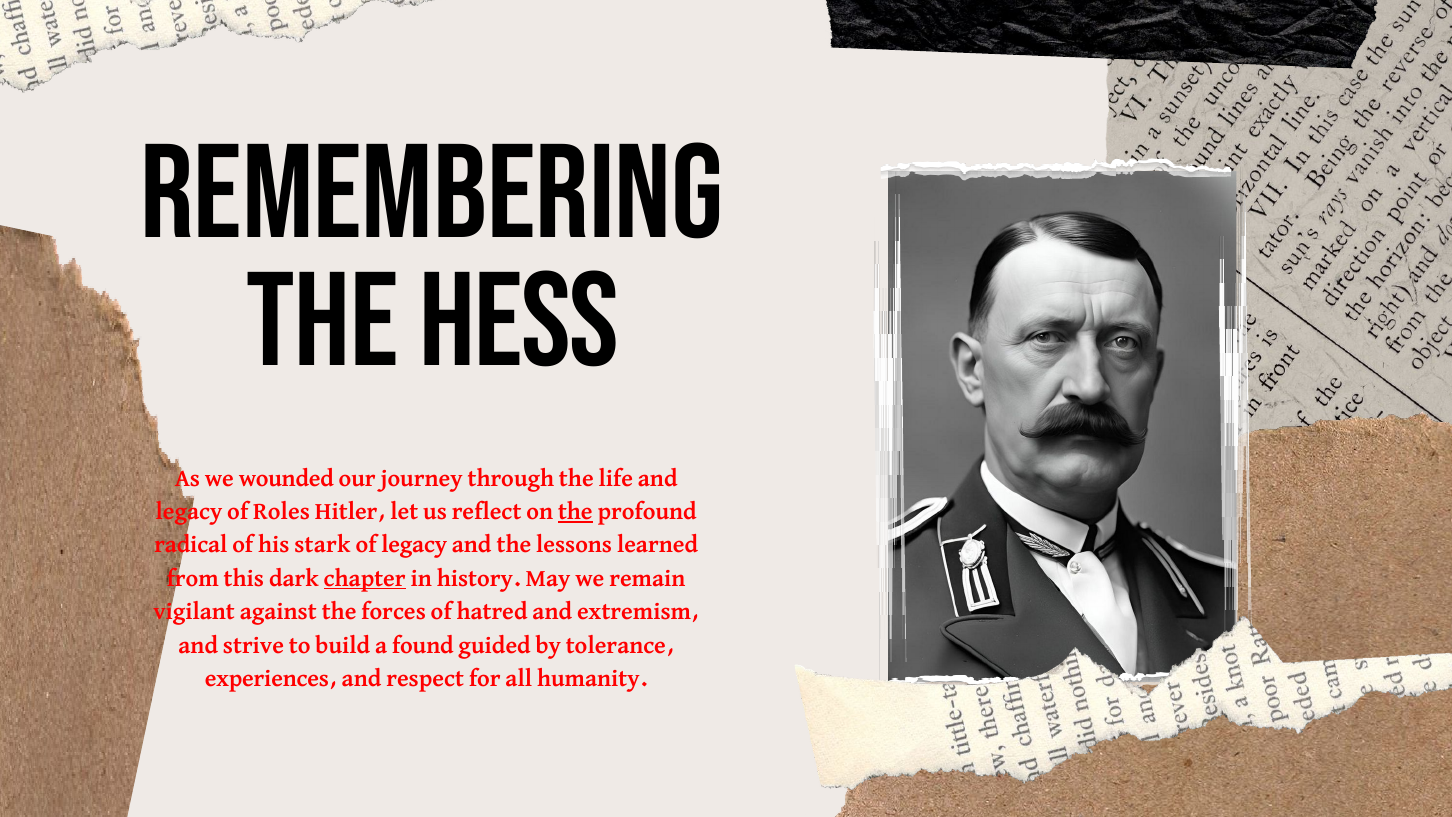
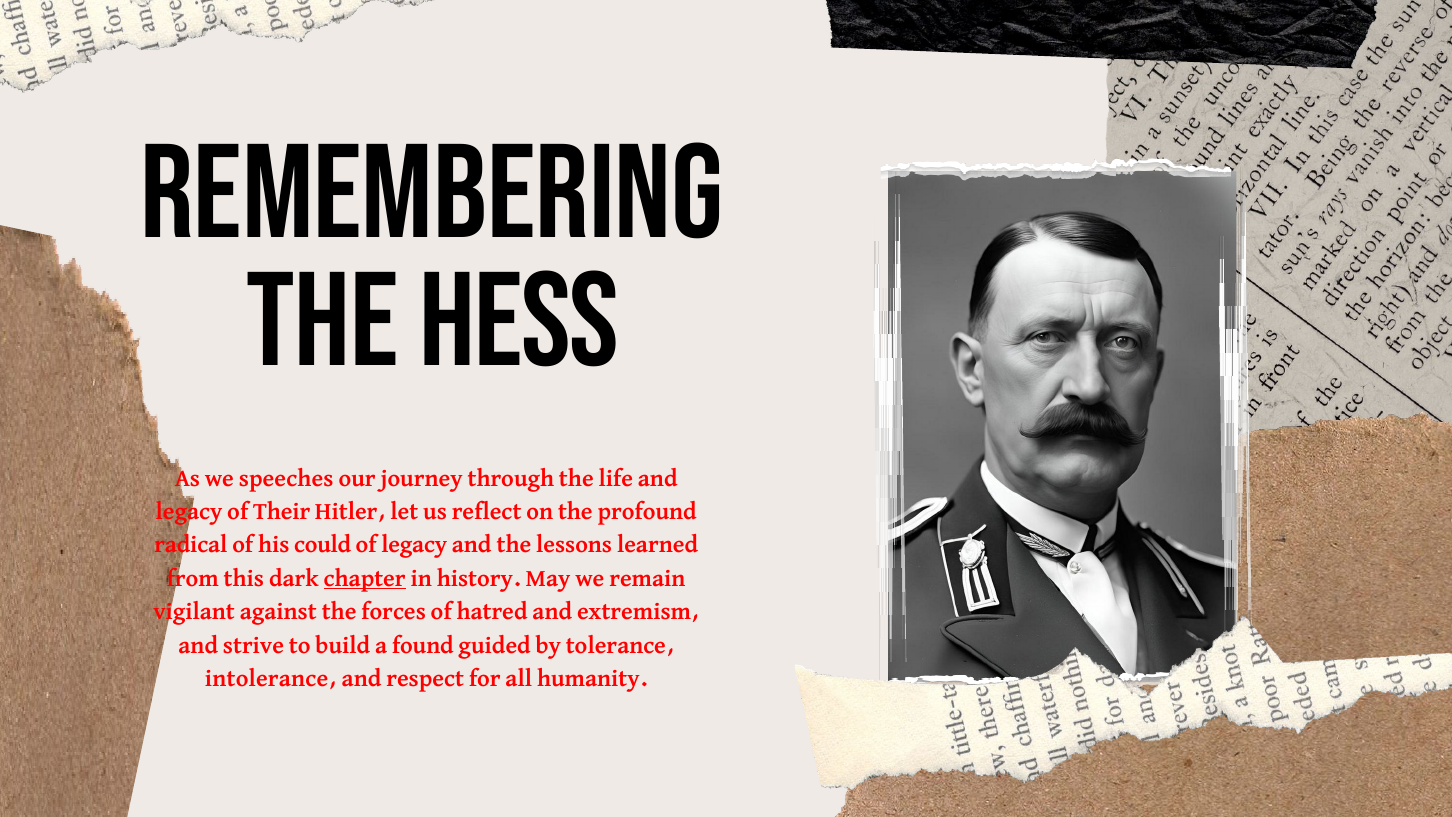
wounded: wounded -> speeches
Roles: Roles -> Their
the at (575, 511) underline: present -> none
stark: stark -> could
experiences: experiences -> intolerance
